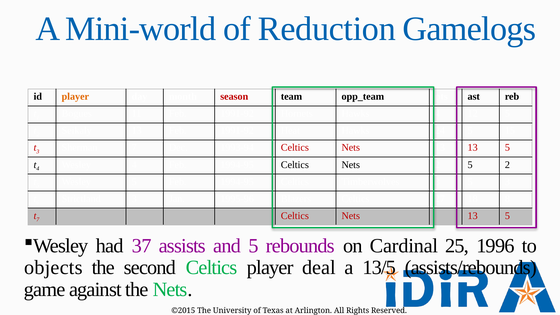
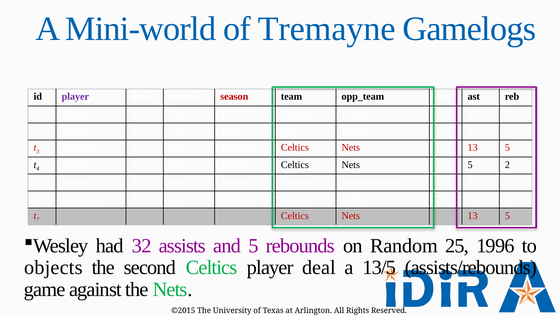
Reduction: Reduction -> Tremayne
player at (75, 97) colour: orange -> purple
37: 37 -> 32
Cardinal: Cardinal -> Random
